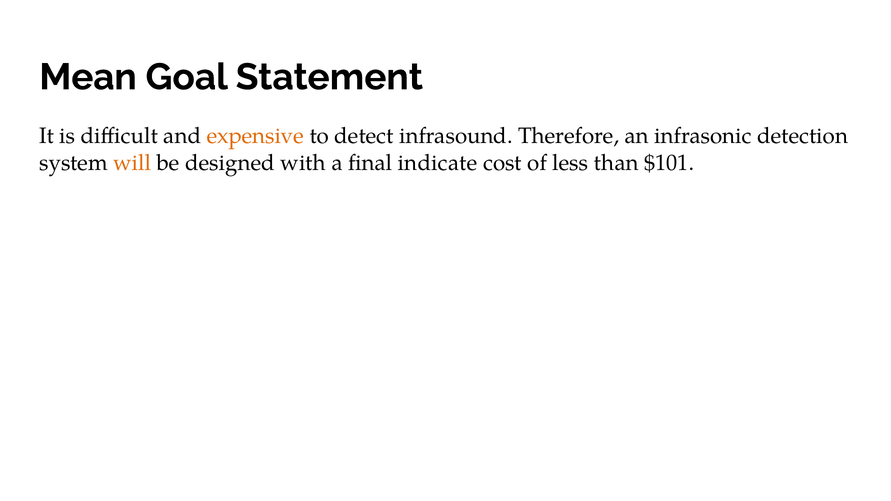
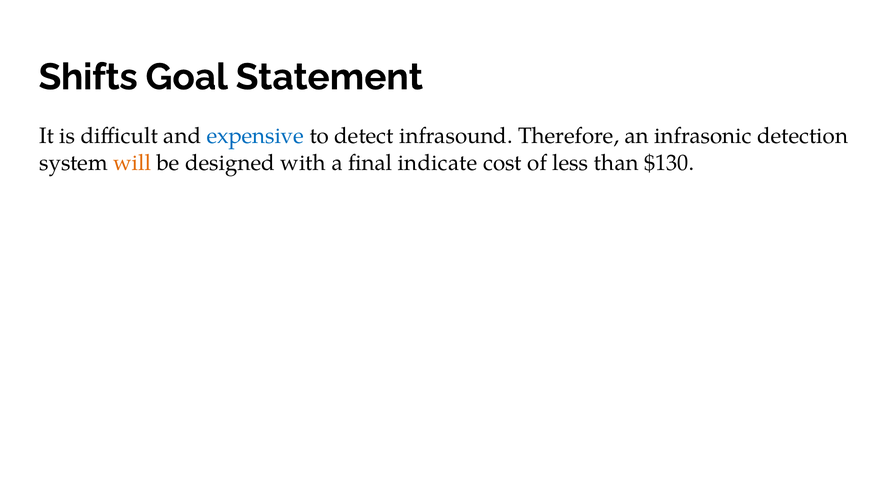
Mean: Mean -> Shifts
expensive colour: orange -> blue
$101: $101 -> $130
